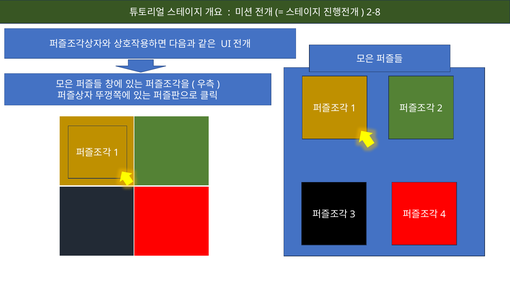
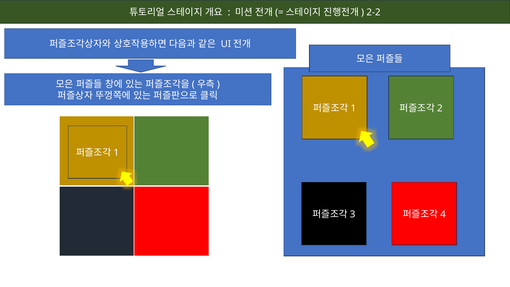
2-8: 2-8 -> 2-2
